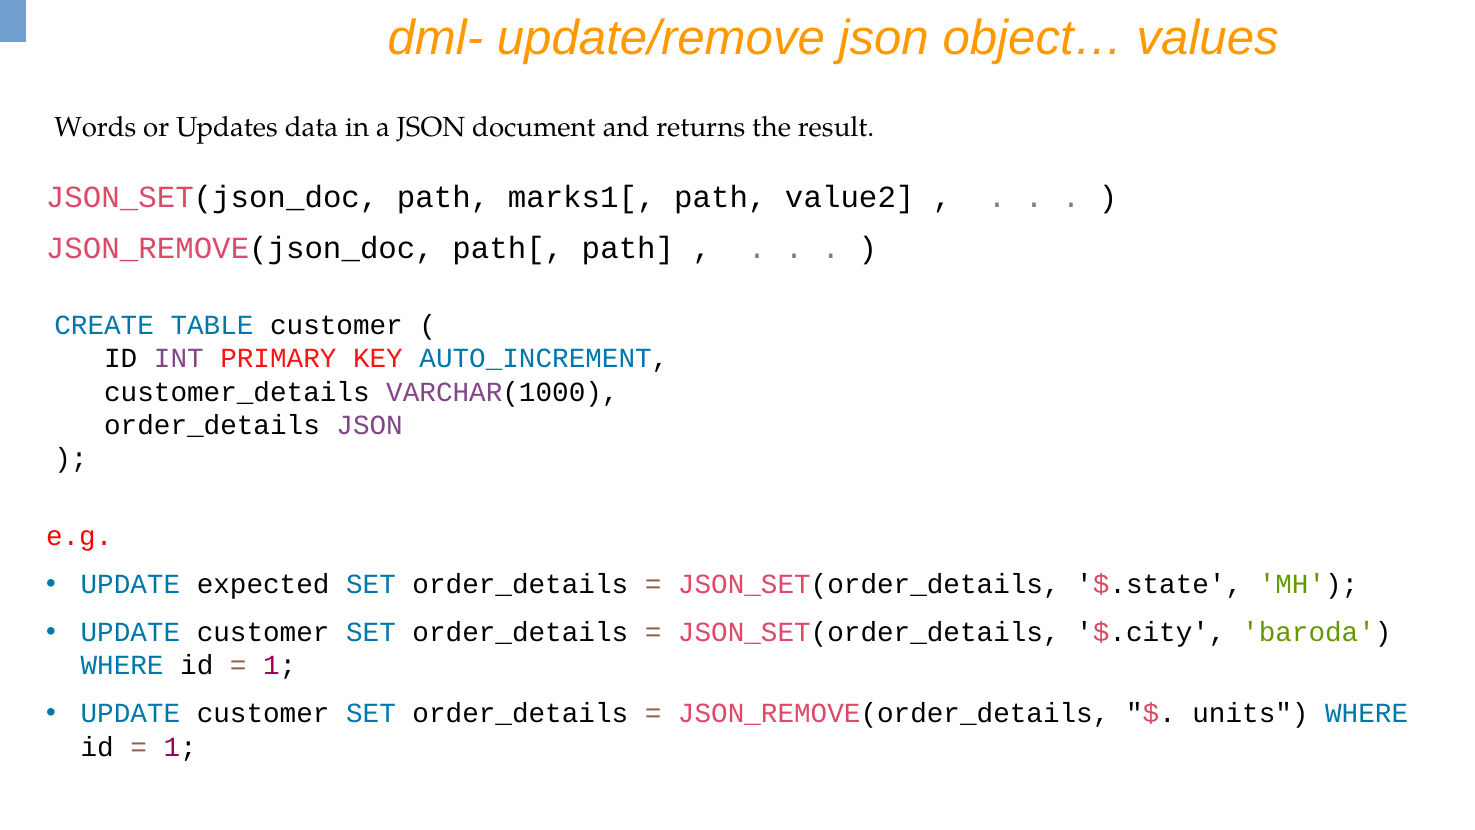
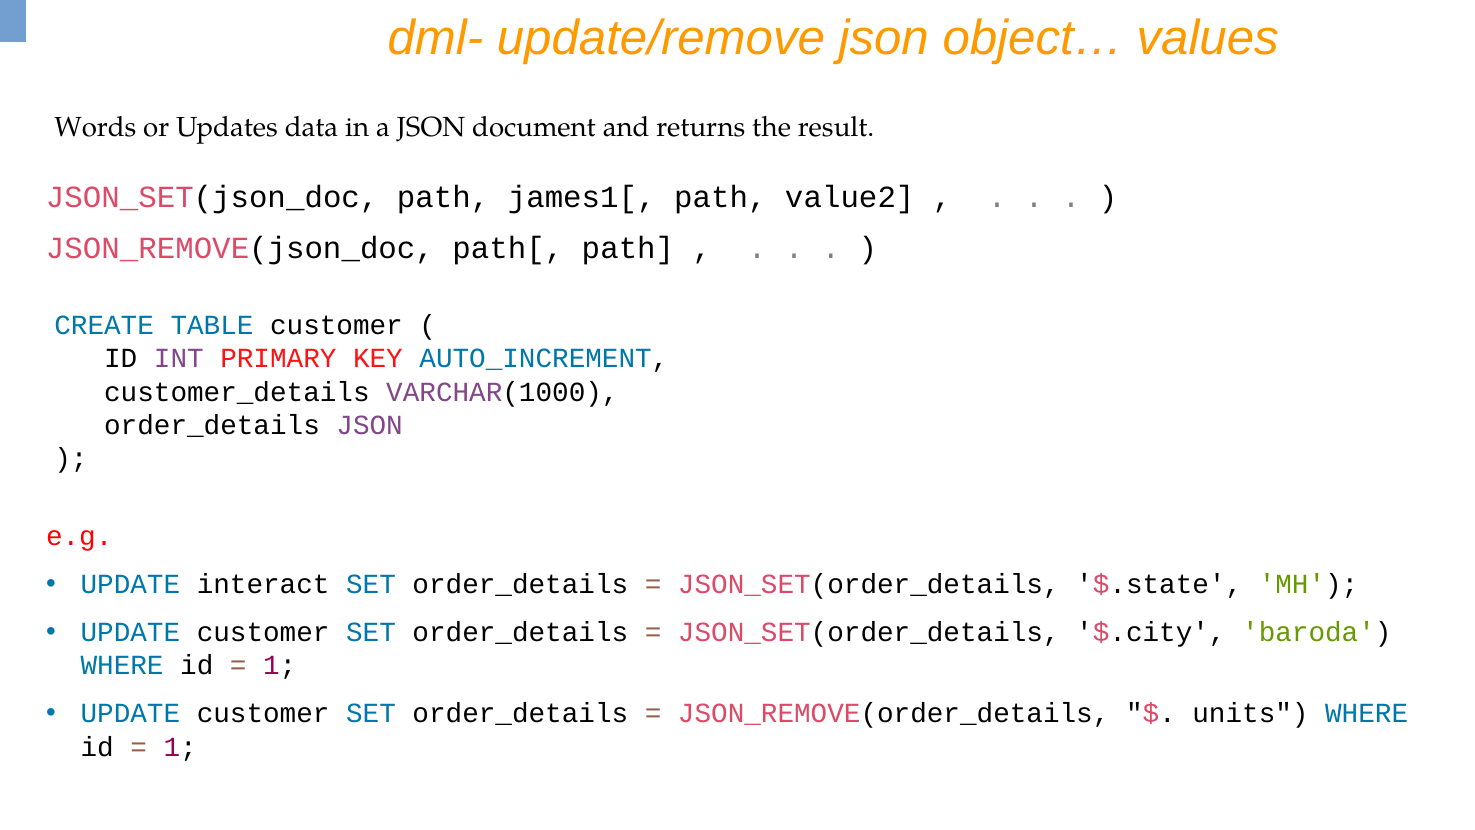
marks1[: marks1[ -> james1[
expected: expected -> interact
